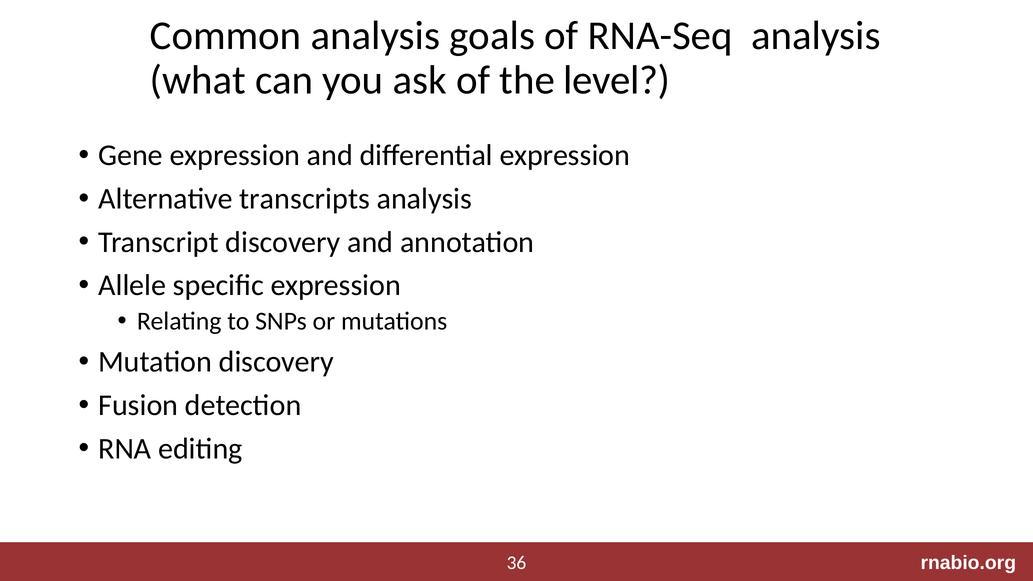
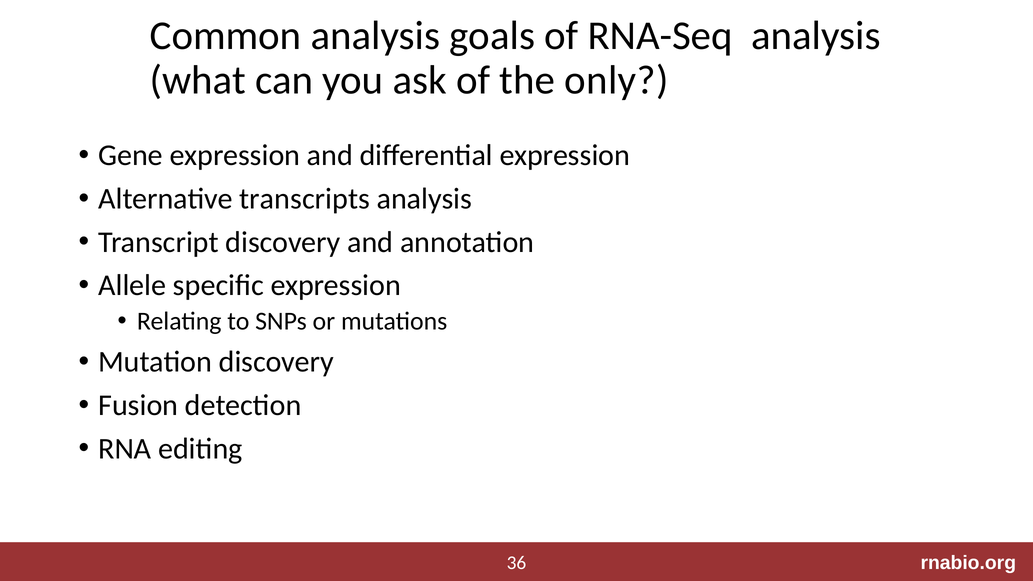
level: level -> only
